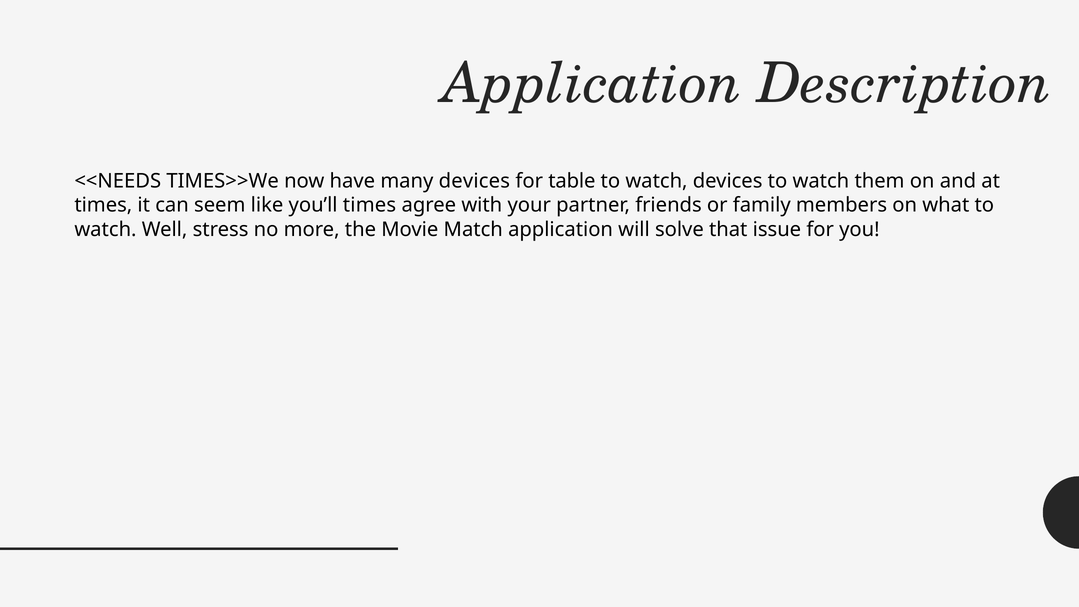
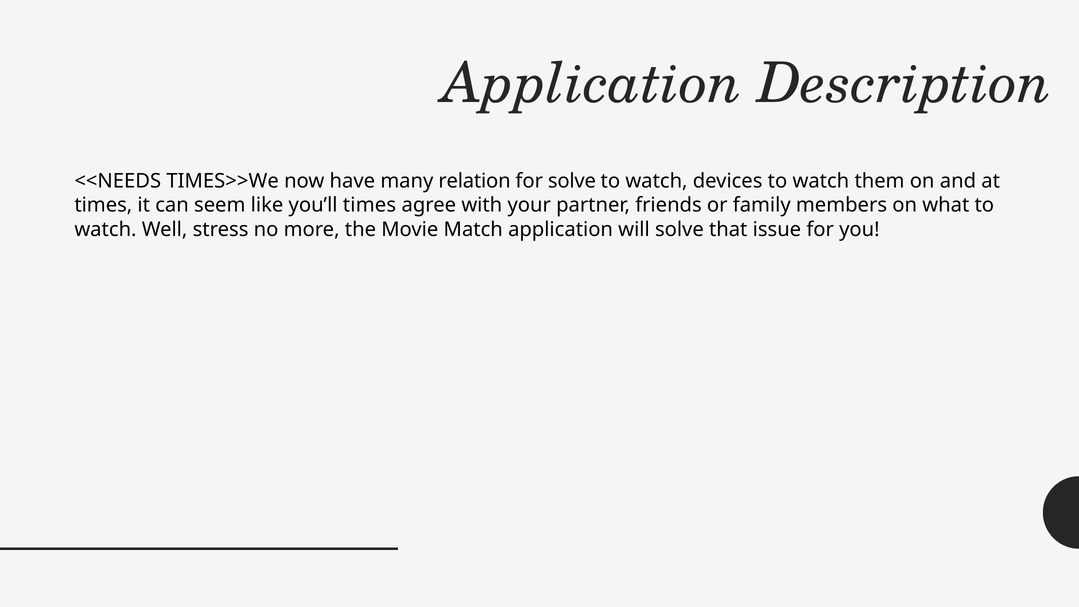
many devices: devices -> relation
for table: table -> solve
